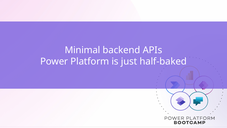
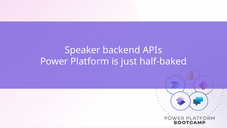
Minimal: Minimal -> Speaker
